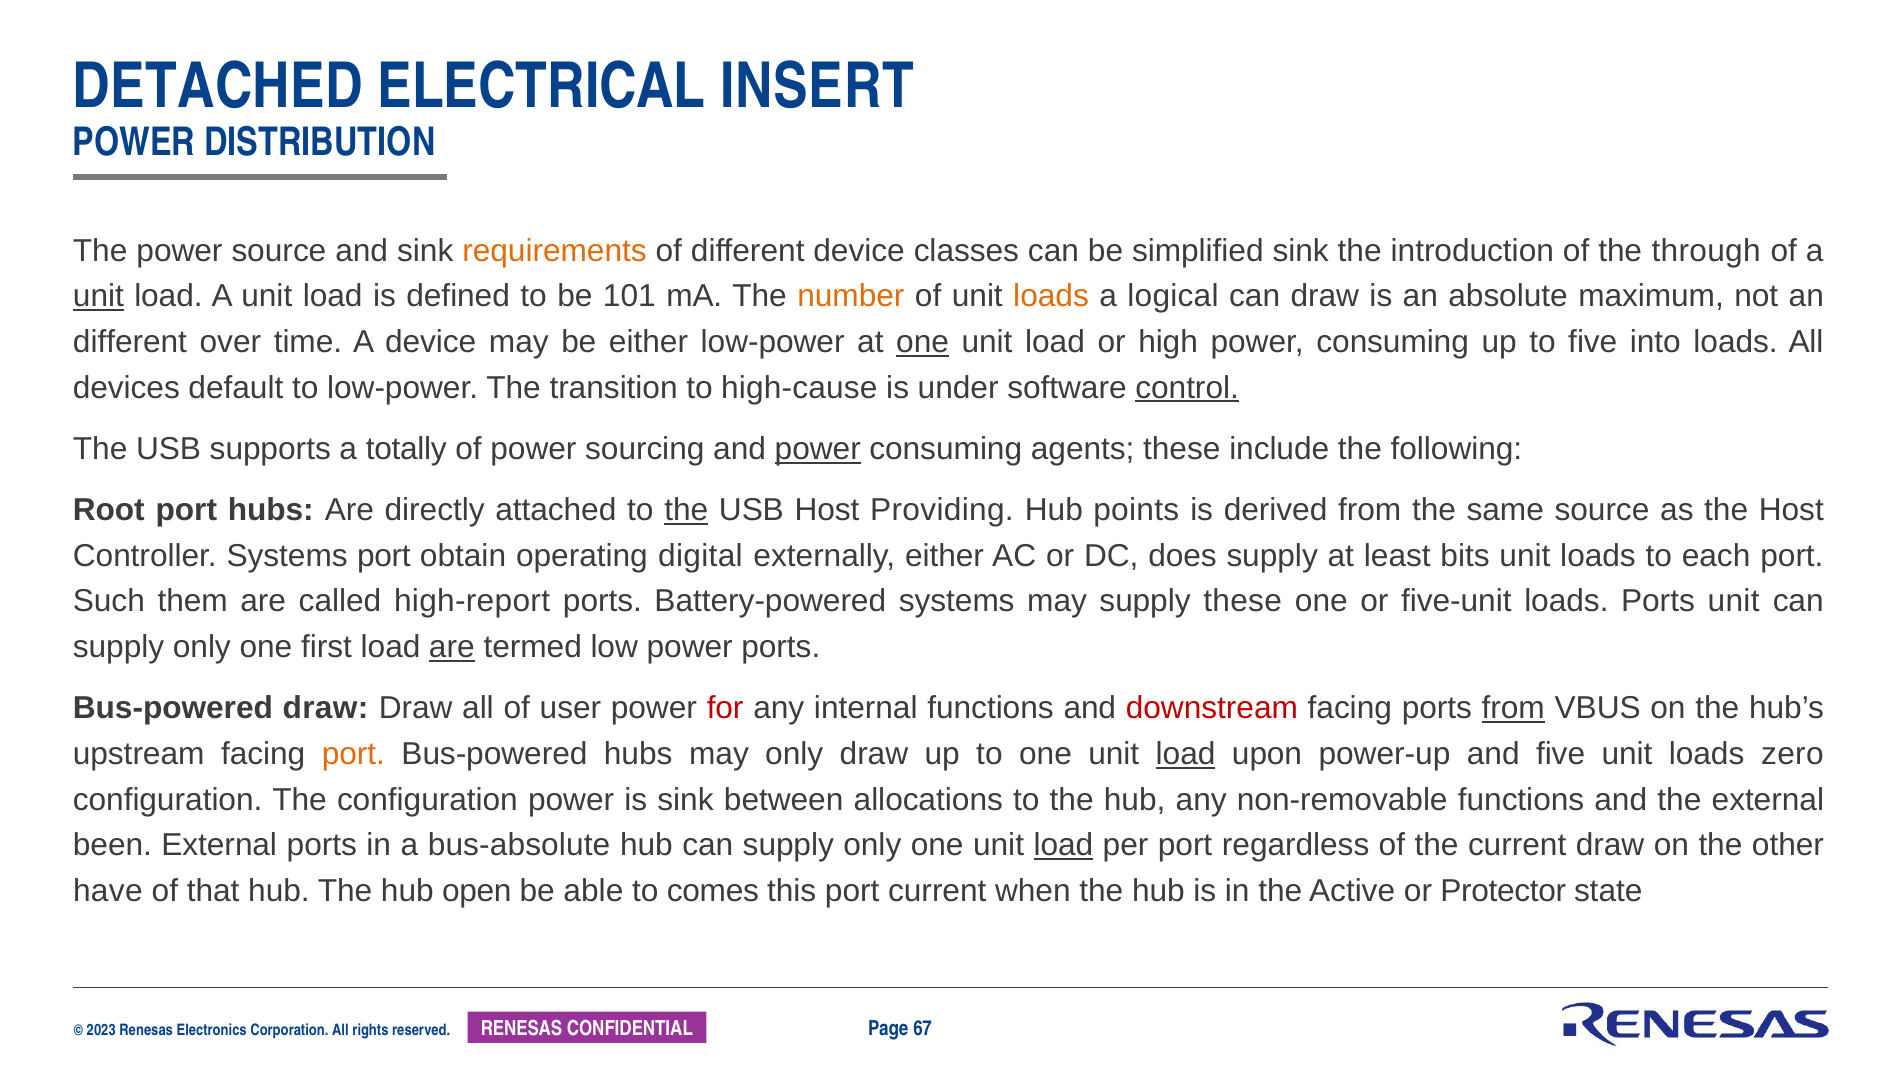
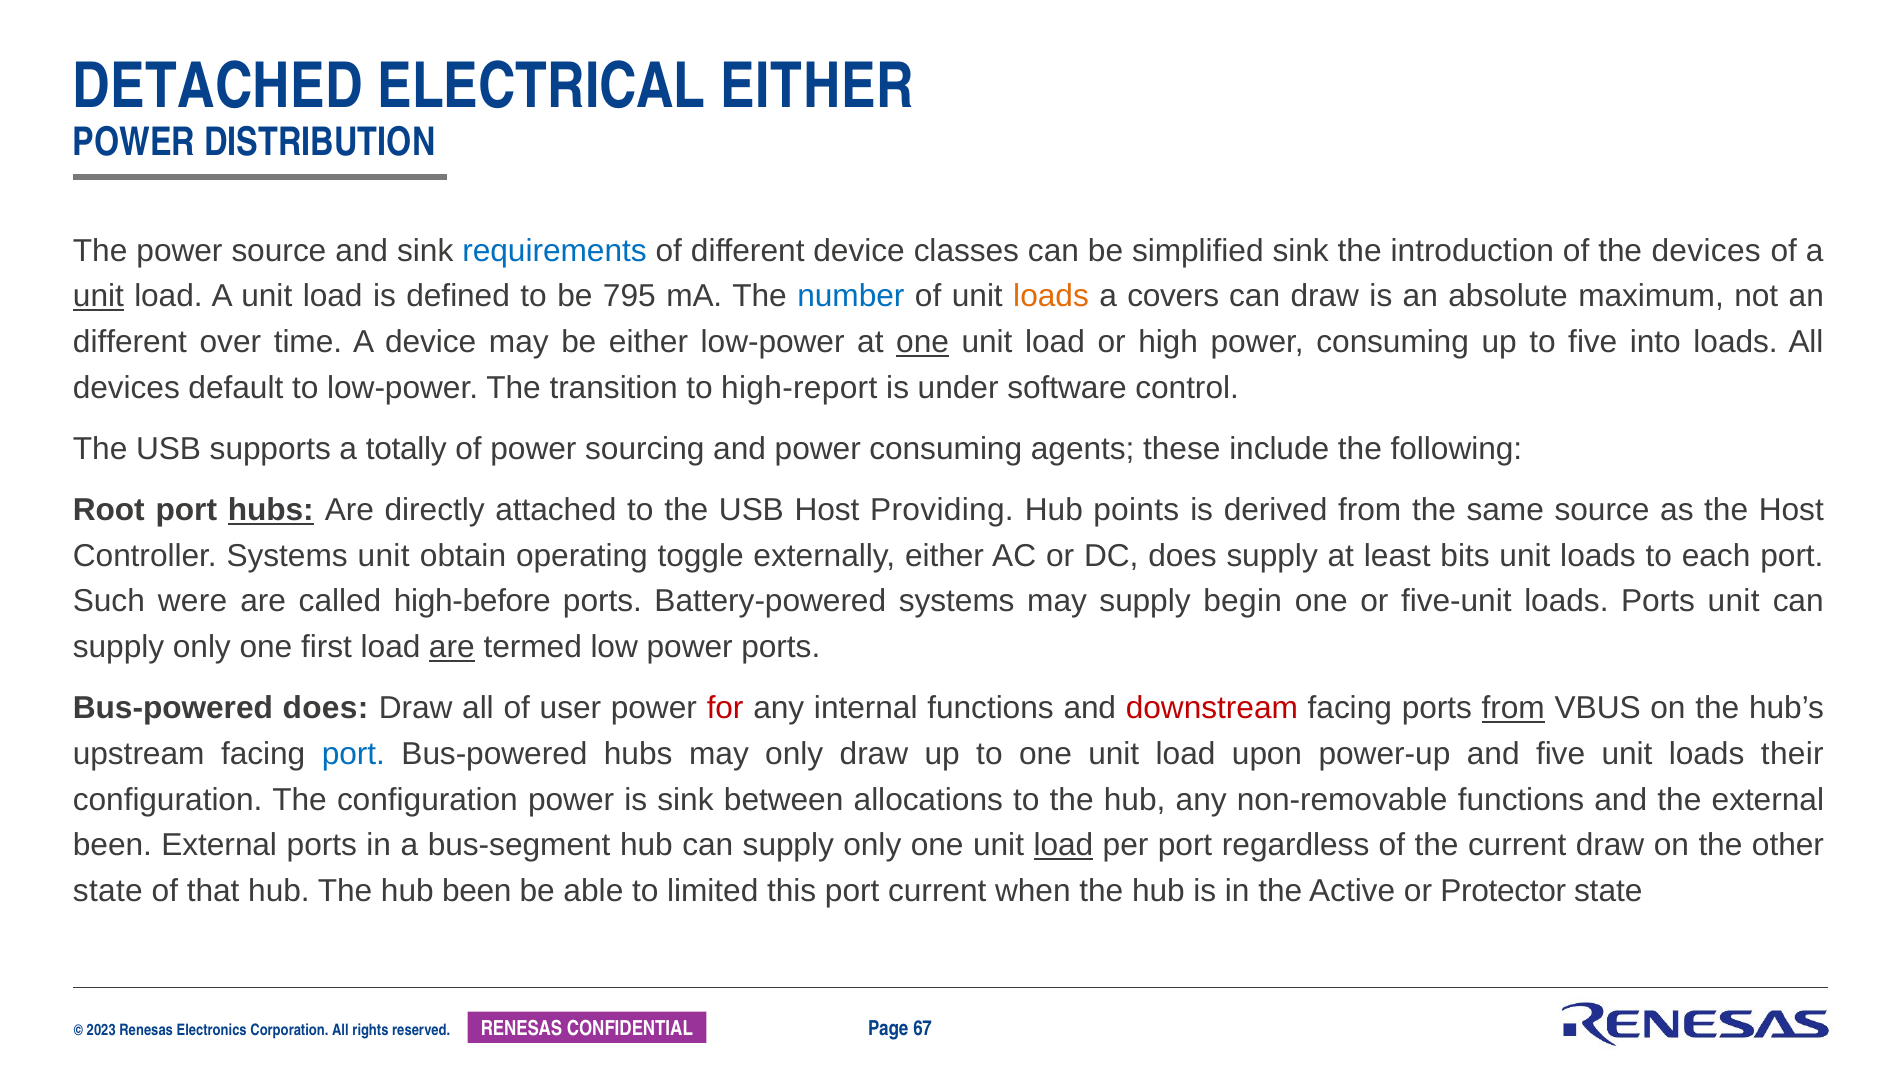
ELECTRICAL INSERT: INSERT -> EITHER
requirements colour: orange -> blue
the through: through -> devices
101: 101 -> 795
number colour: orange -> blue
logical: logical -> covers
high-cause: high-cause -> high-report
control underline: present -> none
power at (818, 449) underline: present -> none
hubs at (271, 511) underline: none -> present
the at (686, 511) underline: present -> none
Systems port: port -> unit
digital: digital -> toggle
them: them -> were
high-report: high-report -> high-before
supply these: these -> begin
Bus-powered draw: draw -> does
port at (353, 754) colour: orange -> blue
load at (1186, 754) underline: present -> none
zero: zero -> their
bus-absolute: bus-absolute -> bus-segment
have at (108, 891): have -> state
hub open: open -> been
comes: comes -> limited
